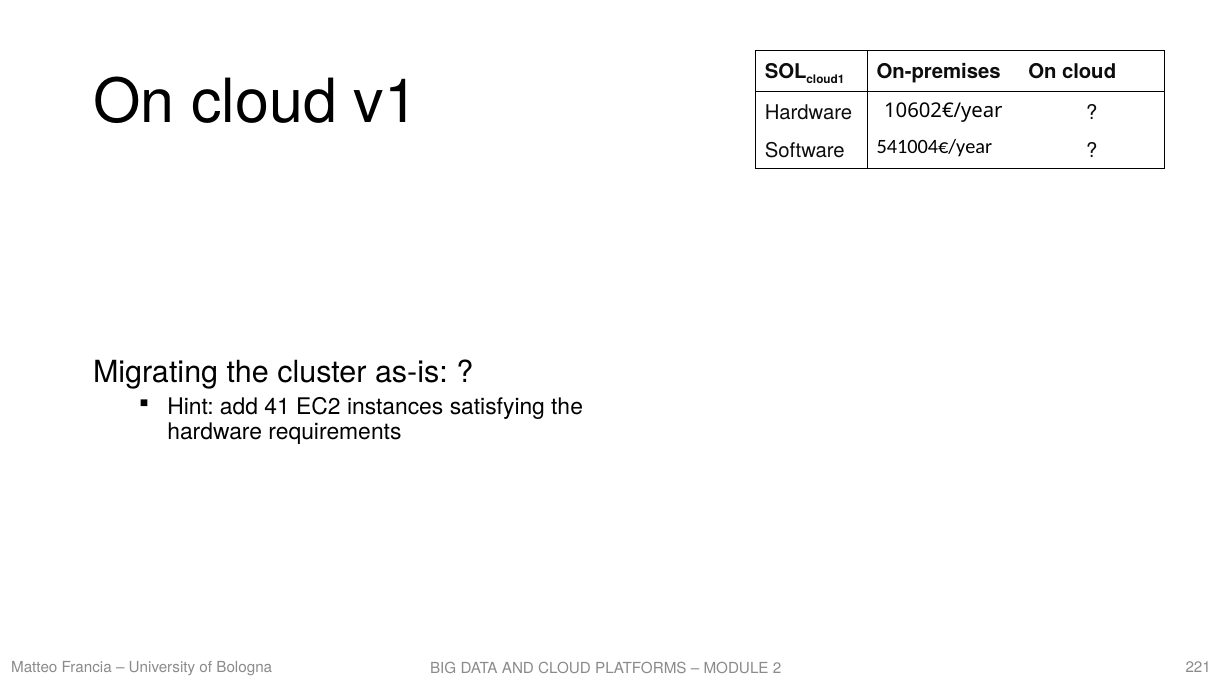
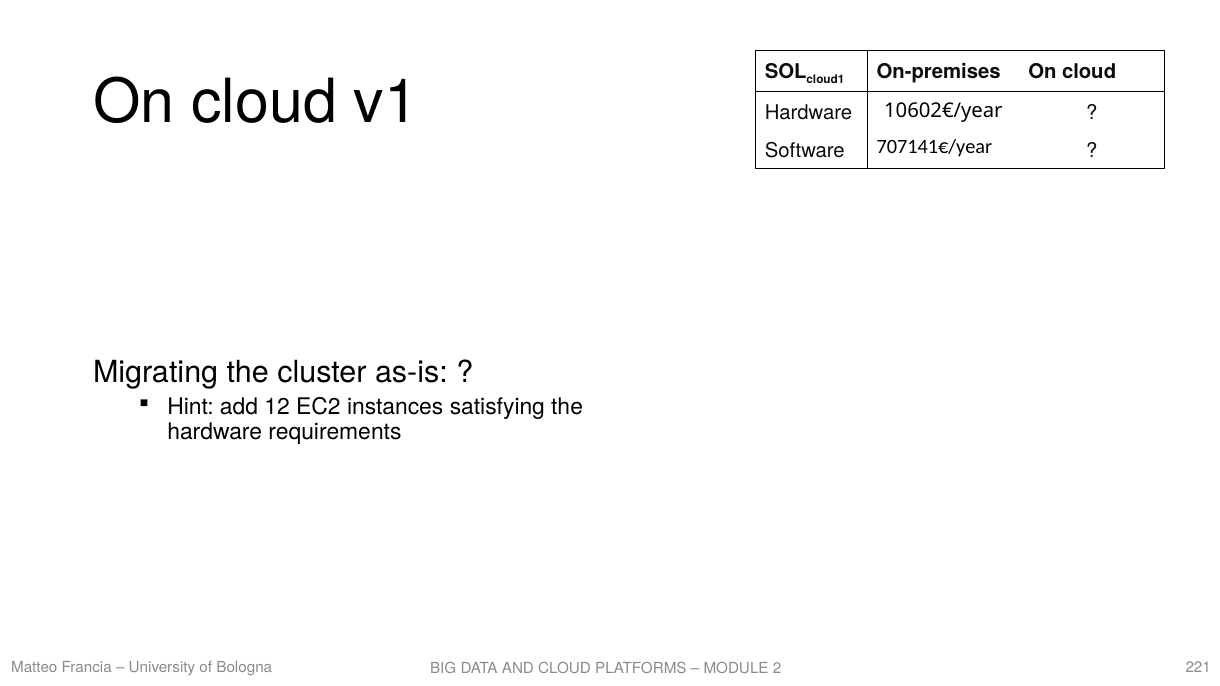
541004€/year: 541004€/year -> 707141€/year
41: 41 -> 12
